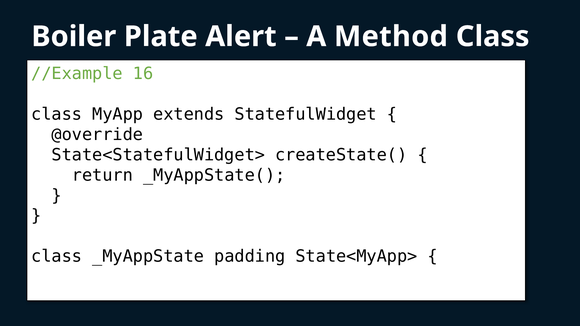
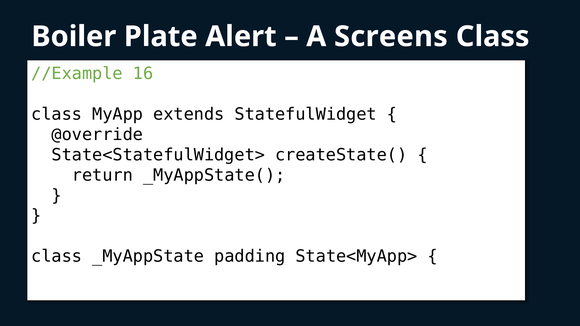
Method: Method -> Screens
